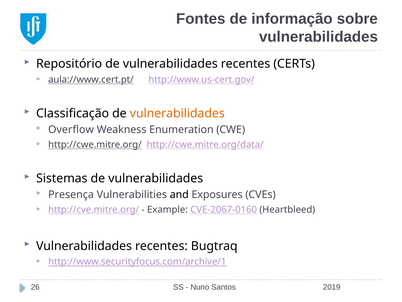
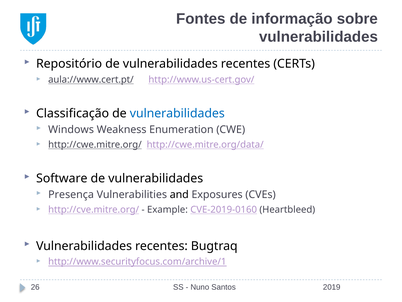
vulnerabilidades at (177, 113) colour: orange -> blue
Overflow: Overflow -> Windows
Sistemas: Sistemas -> Software
CVE-2067-0160: CVE-2067-0160 -> CVE-2019-0160
